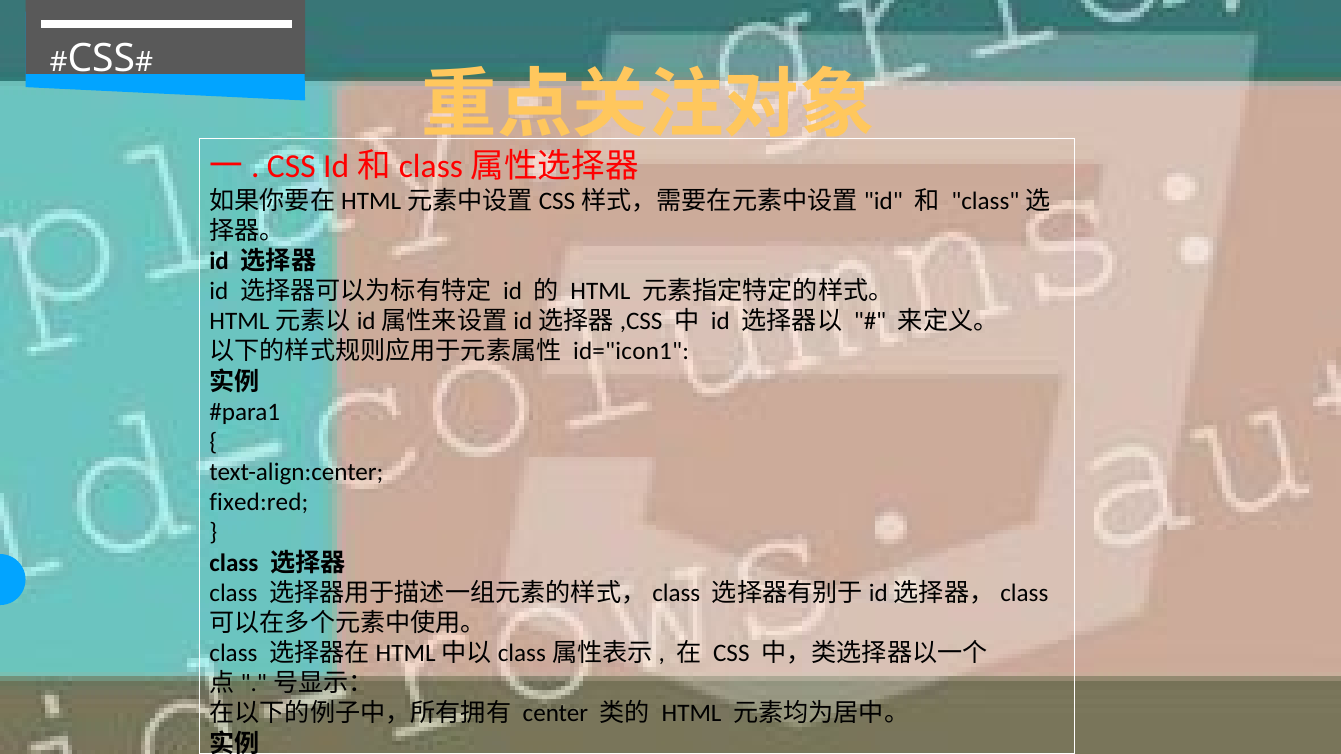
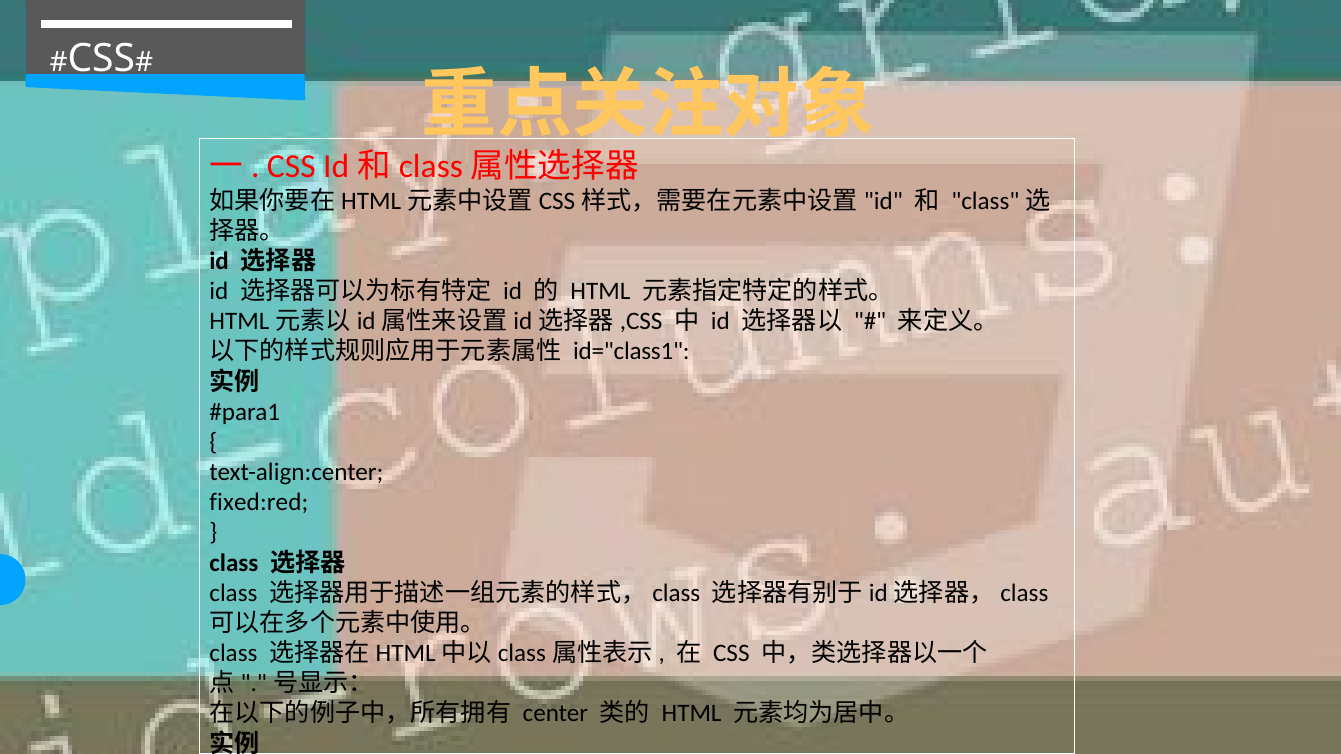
id="icon1: id="icon1 -> id="class1
